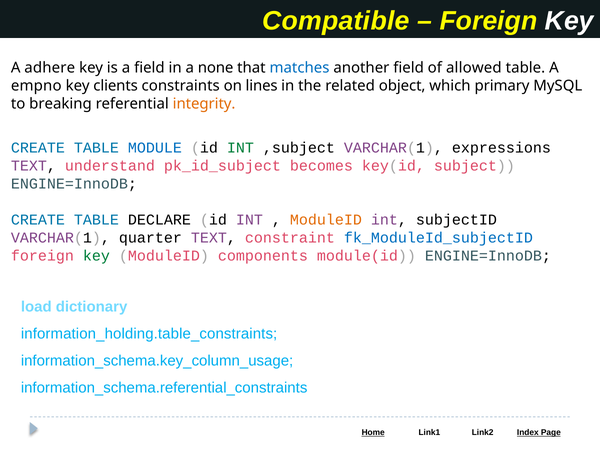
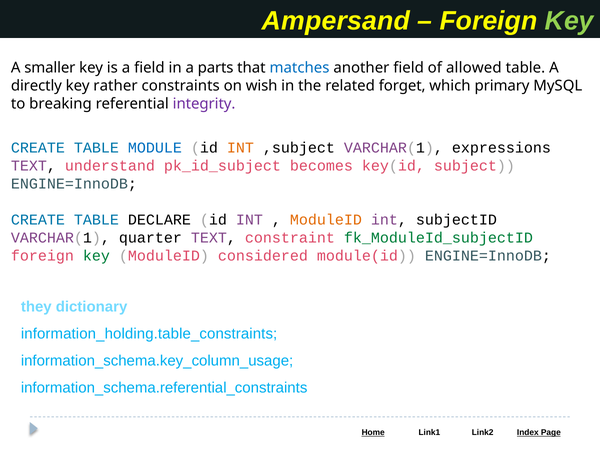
Compatible: Compatible -> Ampersand
Key at (569, 21) colour: white -> light green
adhere: adhere -> smaller
none: none -> parts
empno: empno -> directly
clients: clients -> rather
lines: lines -> wish
object: object -> forget
integrity colour: orange -> purple
INT at (240, 148) colour: green -> orange
fk_ModuleId_subjectID colour: blue -> green
components: components -> considered
load: load -> they
